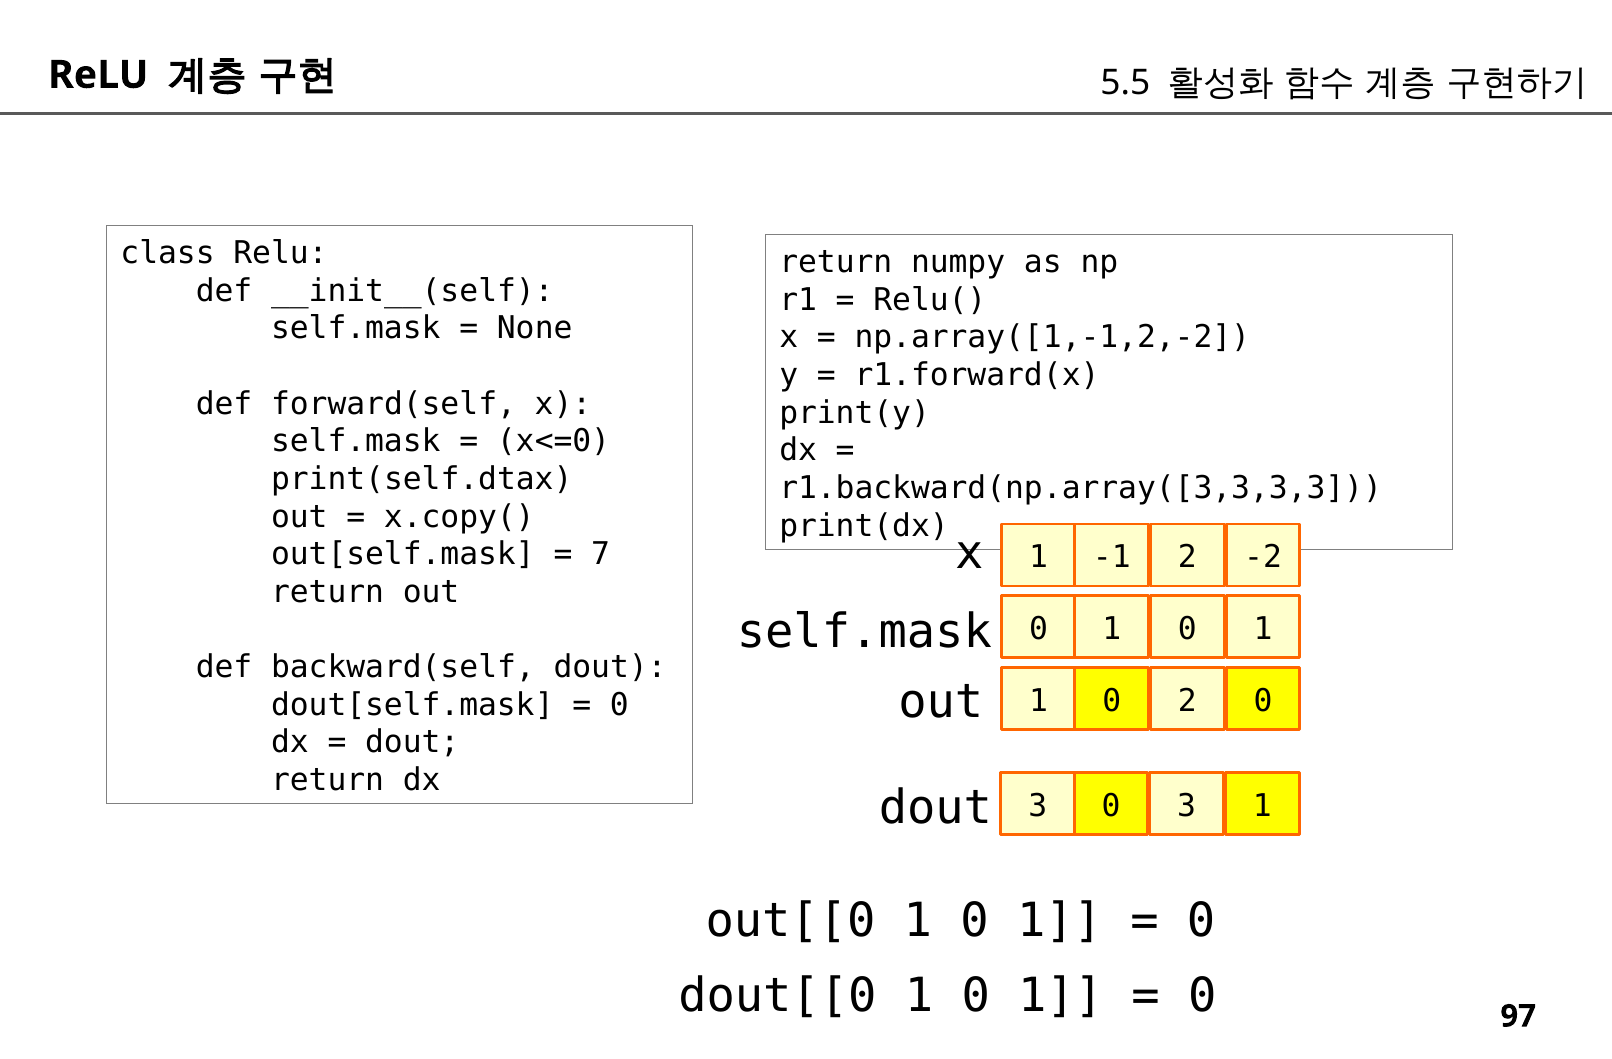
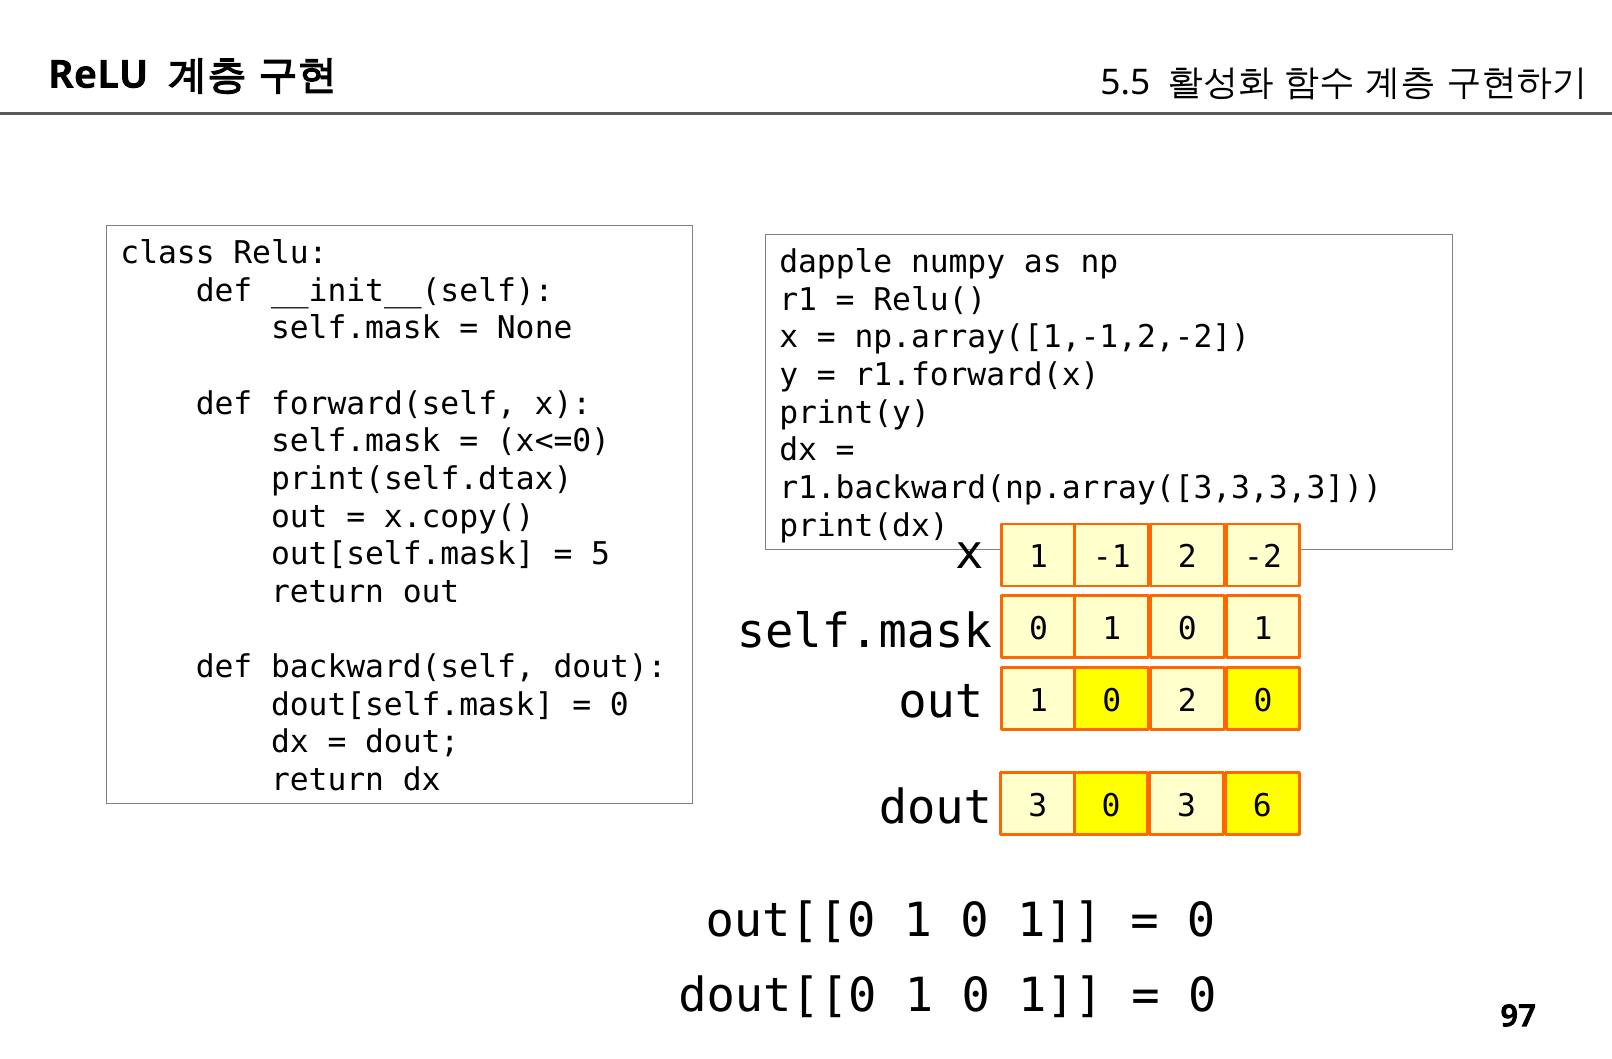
return at (836, 262): return -> dapple
7: 7 -> 5
3 1: 1 -> 6
